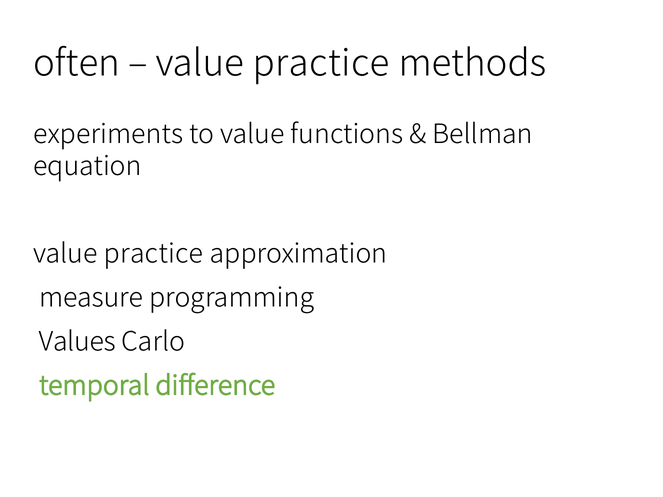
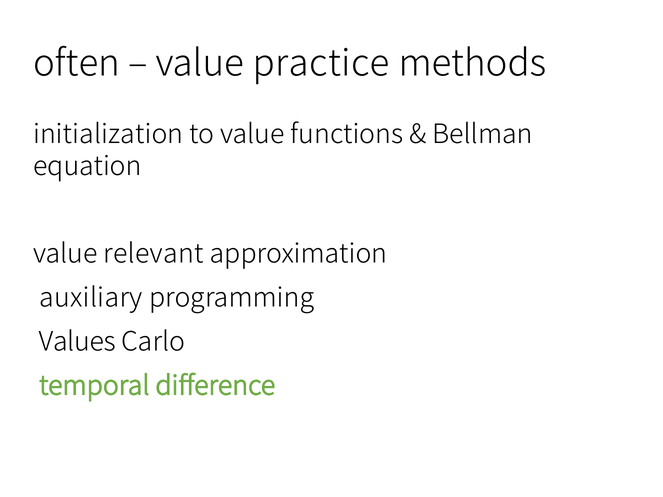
experiments: experiments -> initialization
practice at (154, 254): practice -> relevant
measure: measure -> auxiliary
